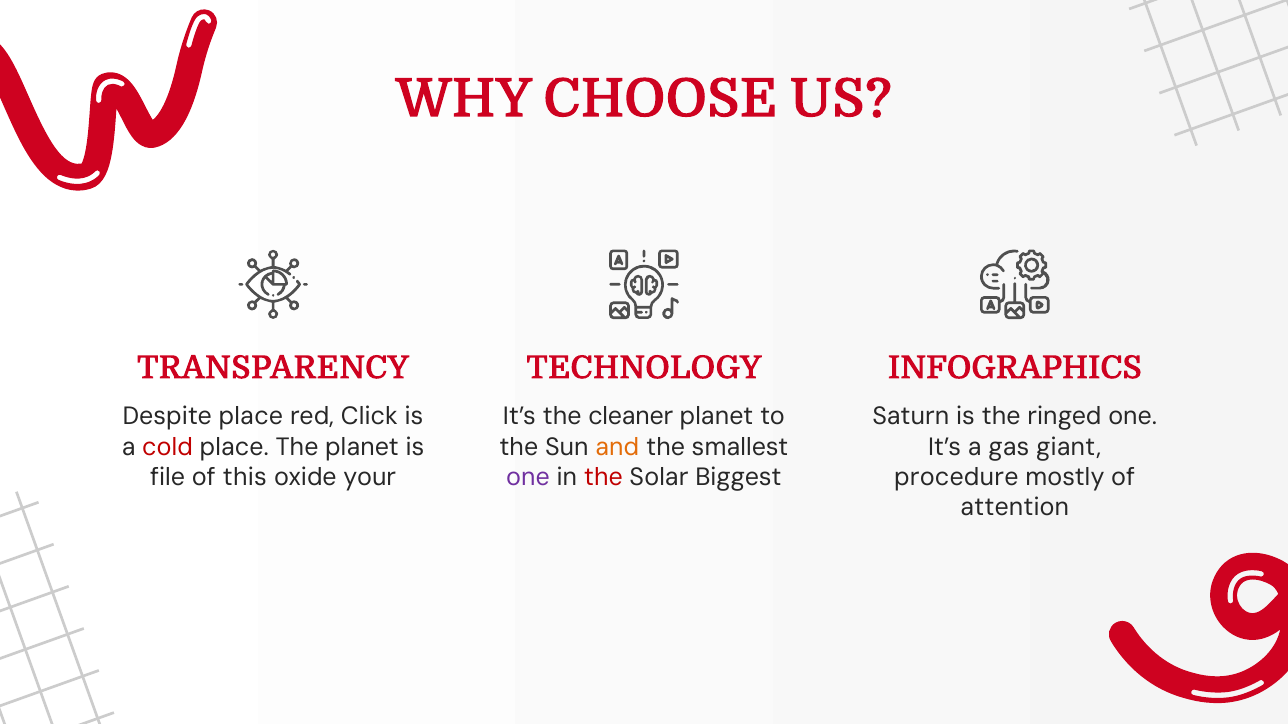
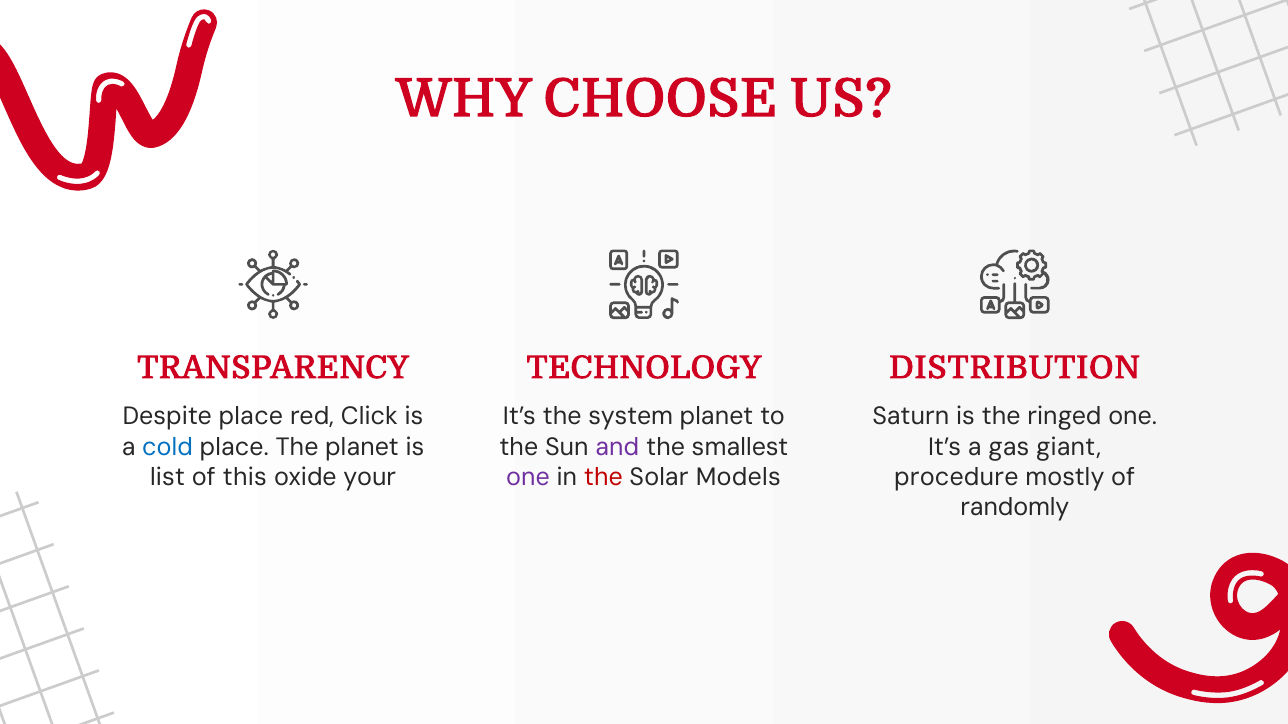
INFOGRAPHICS: INFOGRAPHICS -> DISTRIBUTION
cleaner: cleaner -> system
cold colour: red -> blue
and colour: orange -> purple
file: file -> list
Biggest: Biggest -> Models
attention: attention -> randomly
